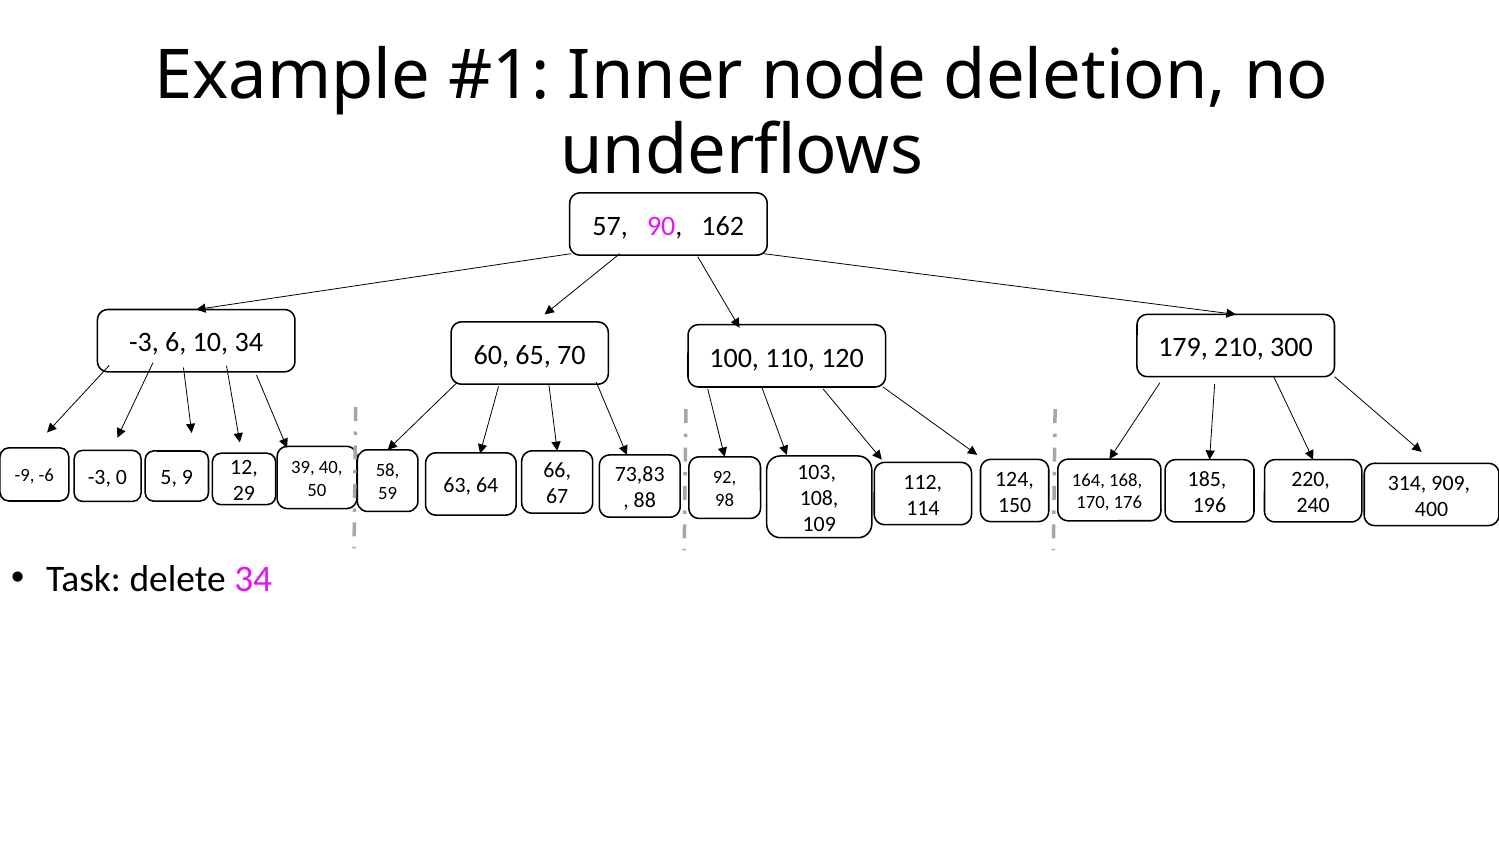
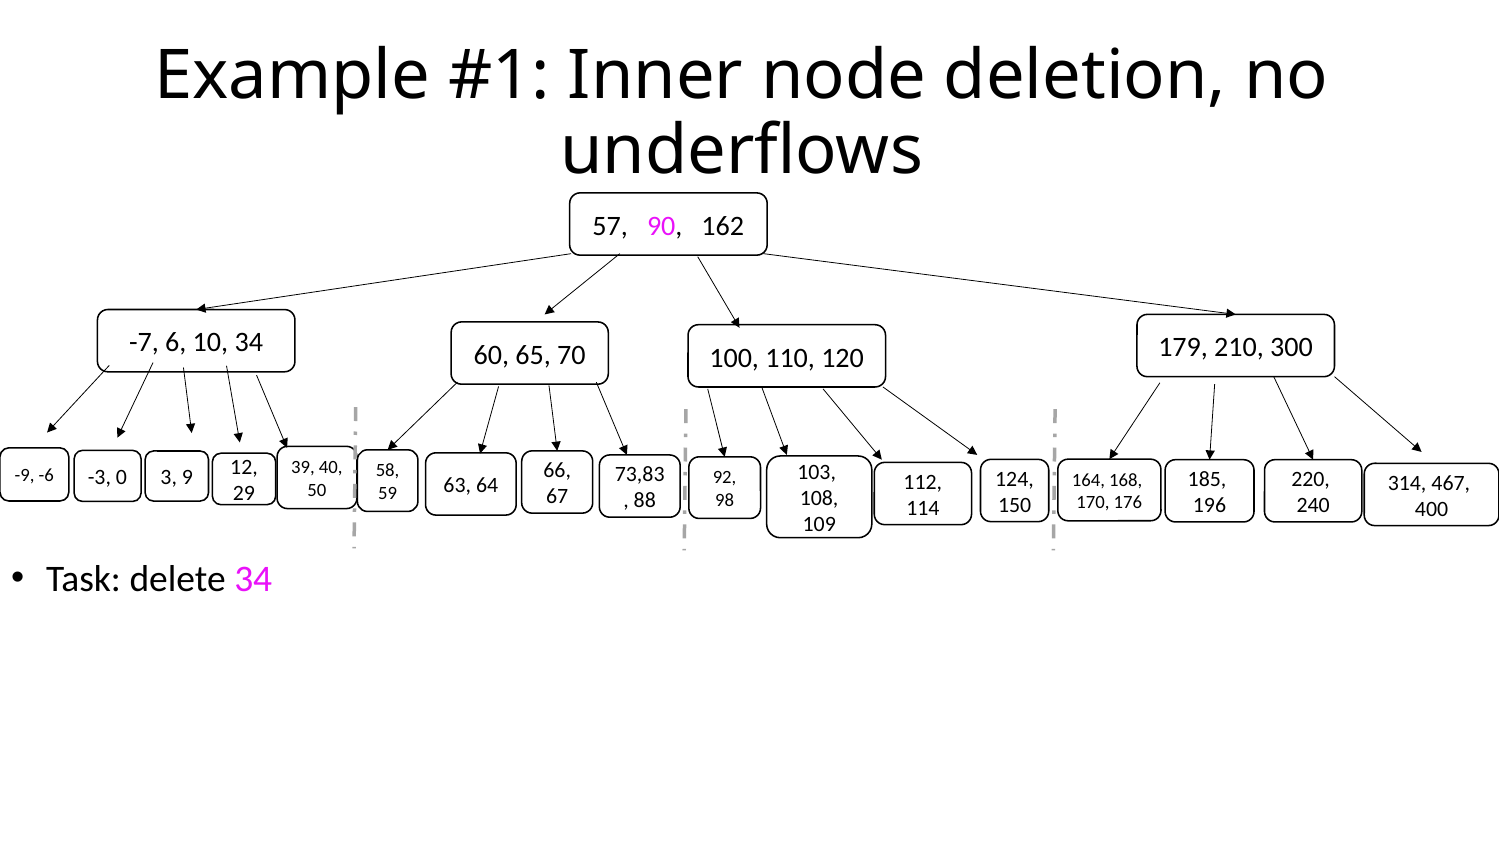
-3 at (144, 343): -3 -> -7
5: 5 -> 3
909: 909 -> 467
